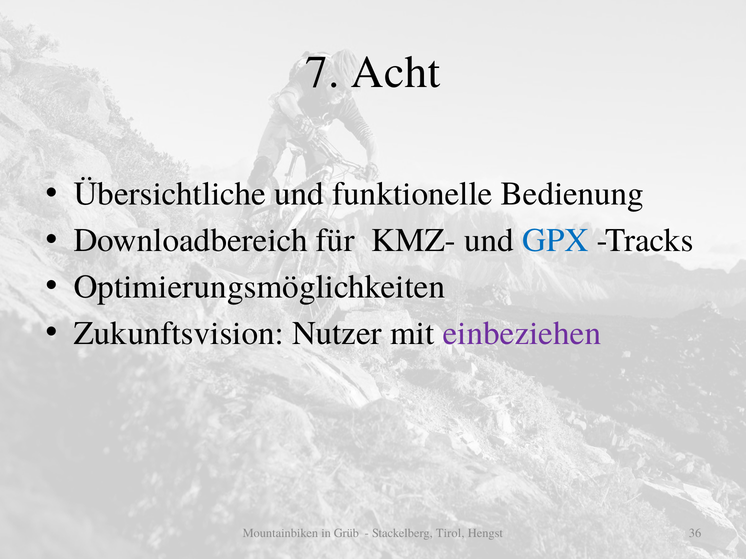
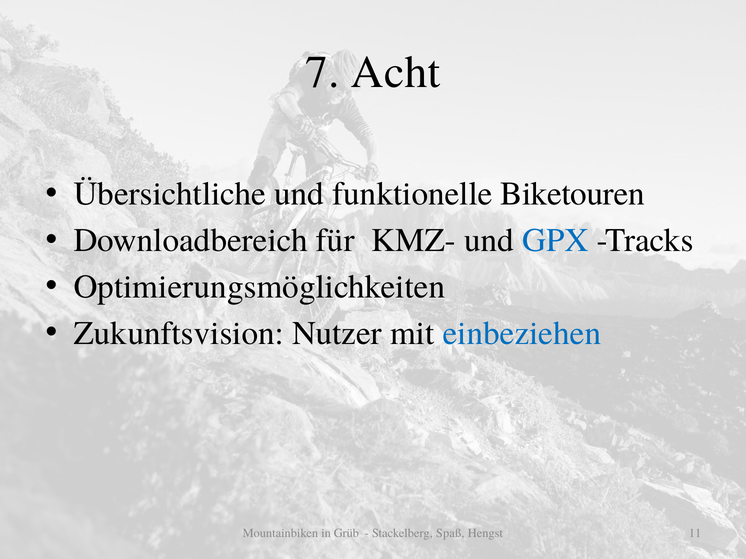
Bedienung: Bedienung -> Biketouren
einbeziehen colour: purple -> blue
Tirol: Tirol -> Spaß
36: 36 -> 11
